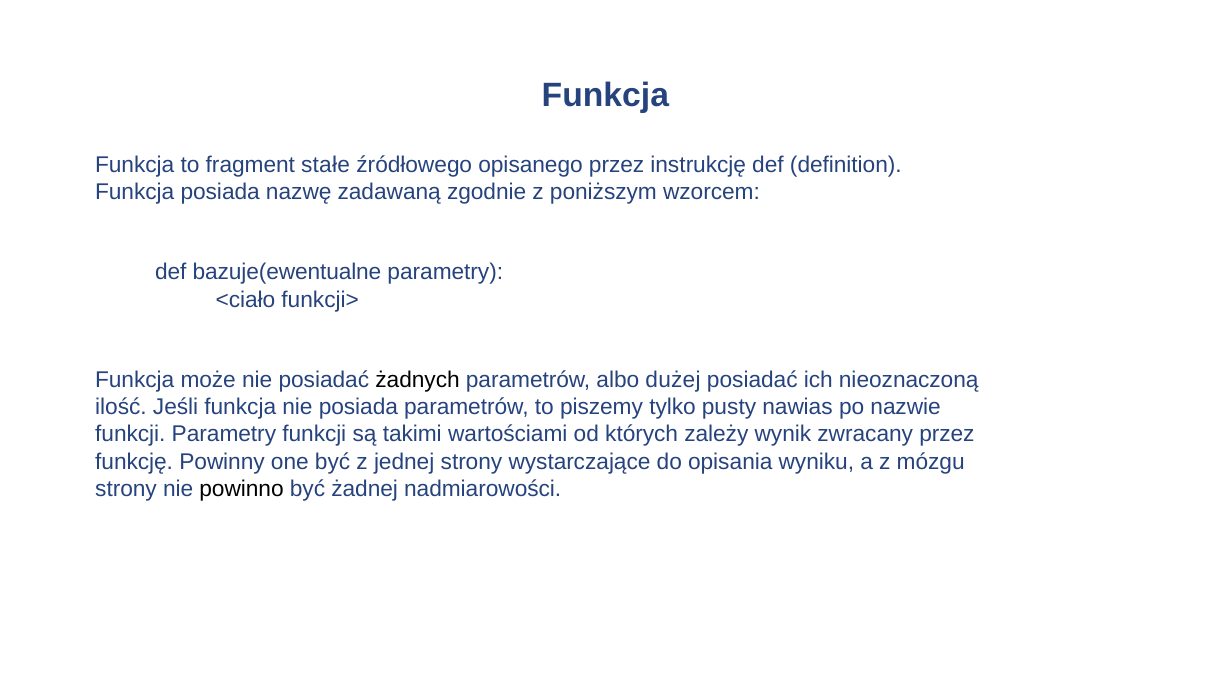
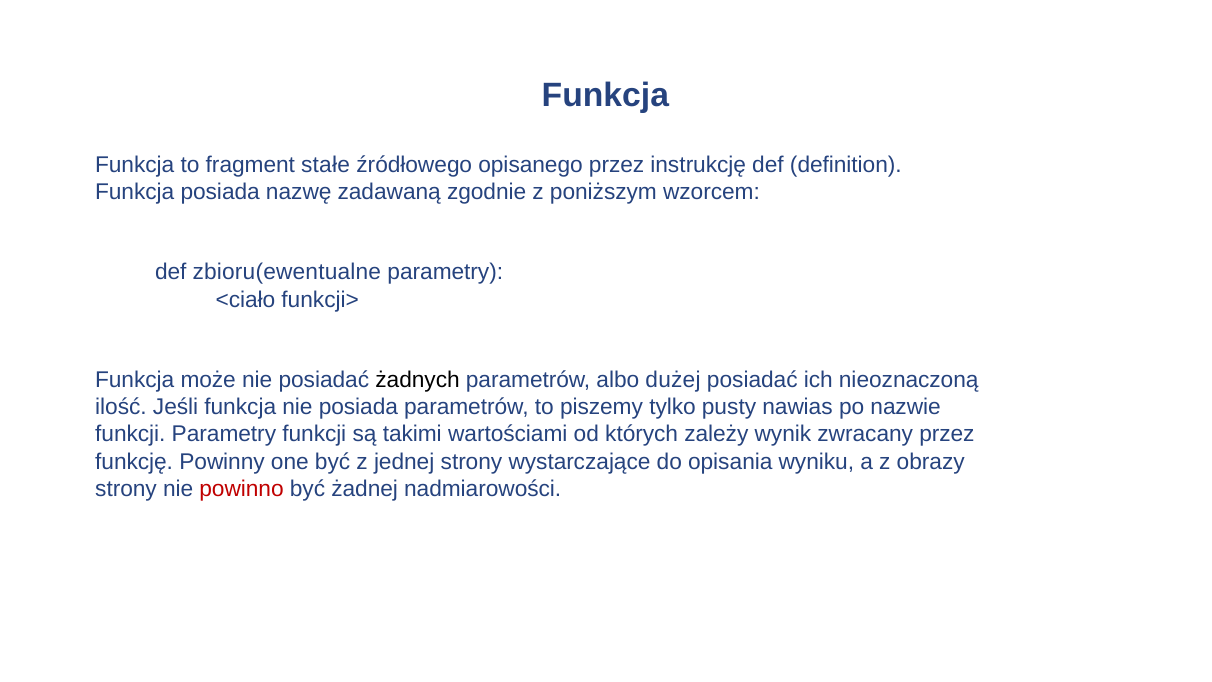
bazuje(ewentualne: bazuje(ewentualne -> zbioru(ewentualne
mózgu: mózgu -> obrazy
powinno colour: black -> red
